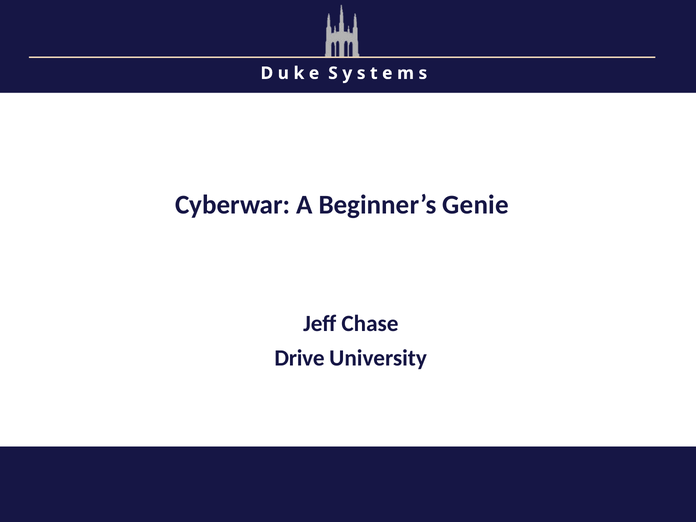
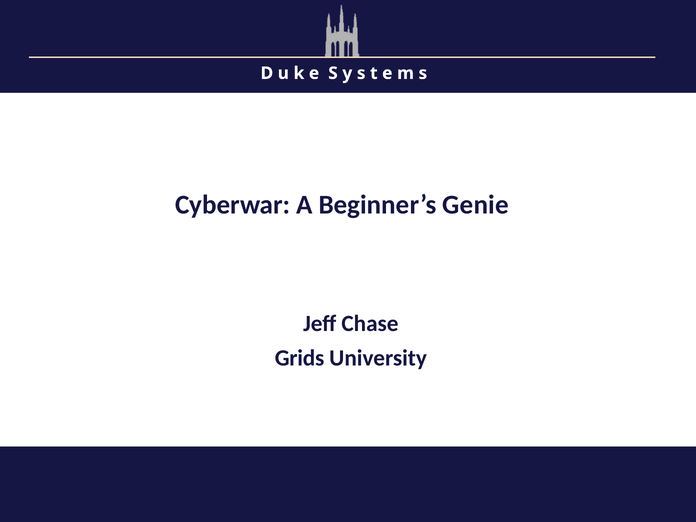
Drive: Drive -> Grids
